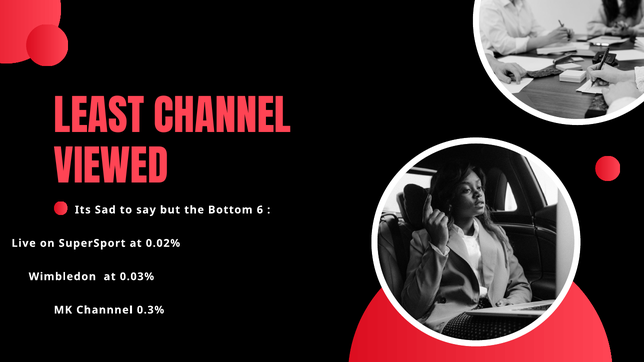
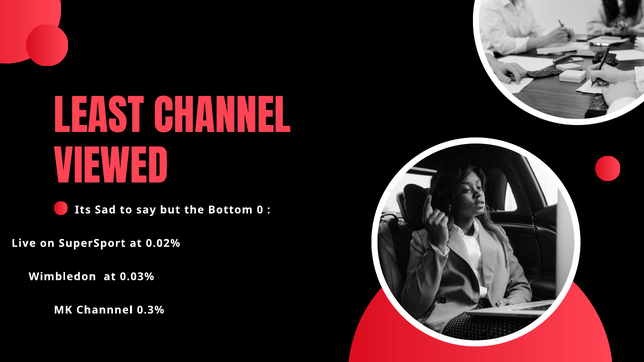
6: 6 -> 0
